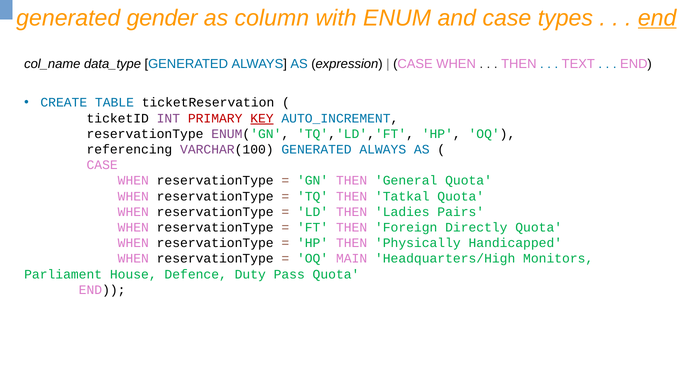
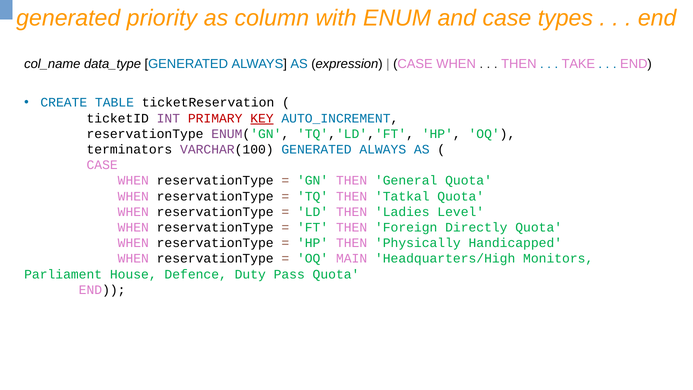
gender: gender -> priority
end at (657, 18) underline: present -> none
TEXT: TEXT -> TAKE
referencing: referencing -> terminators
Pairs: Pairs -> Level
